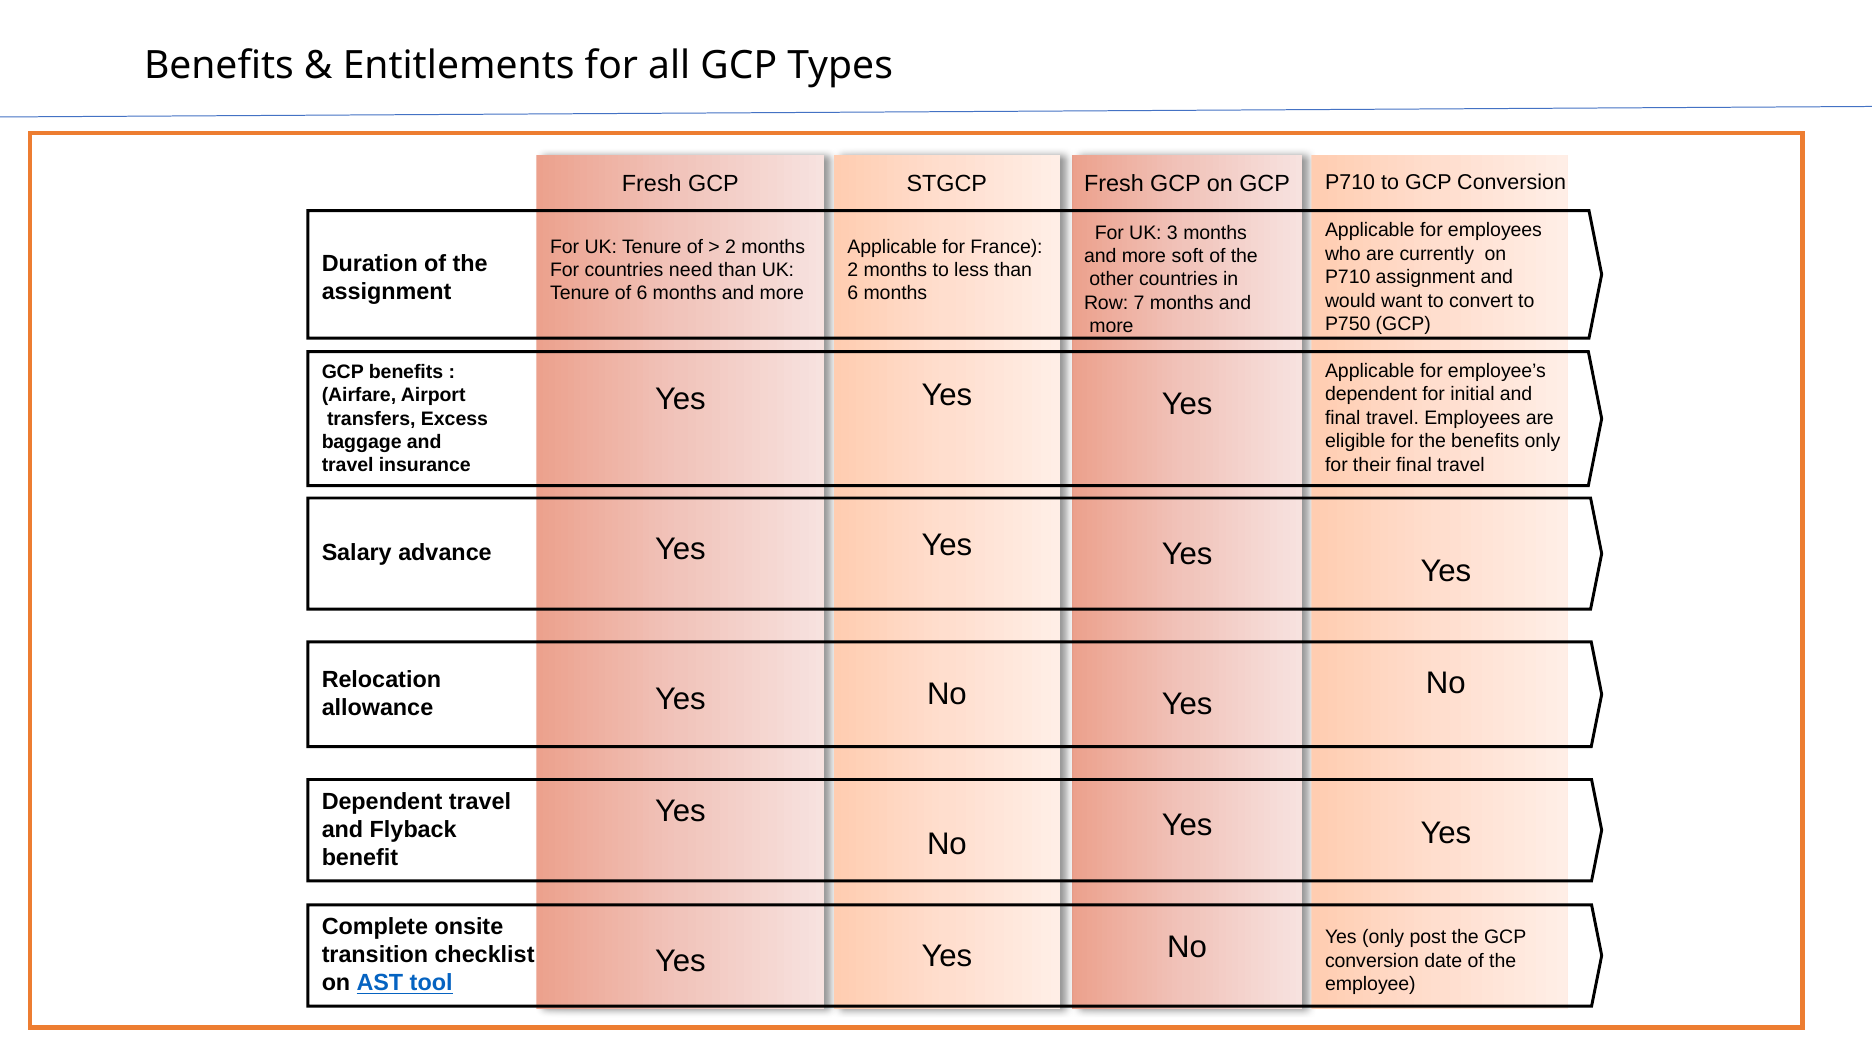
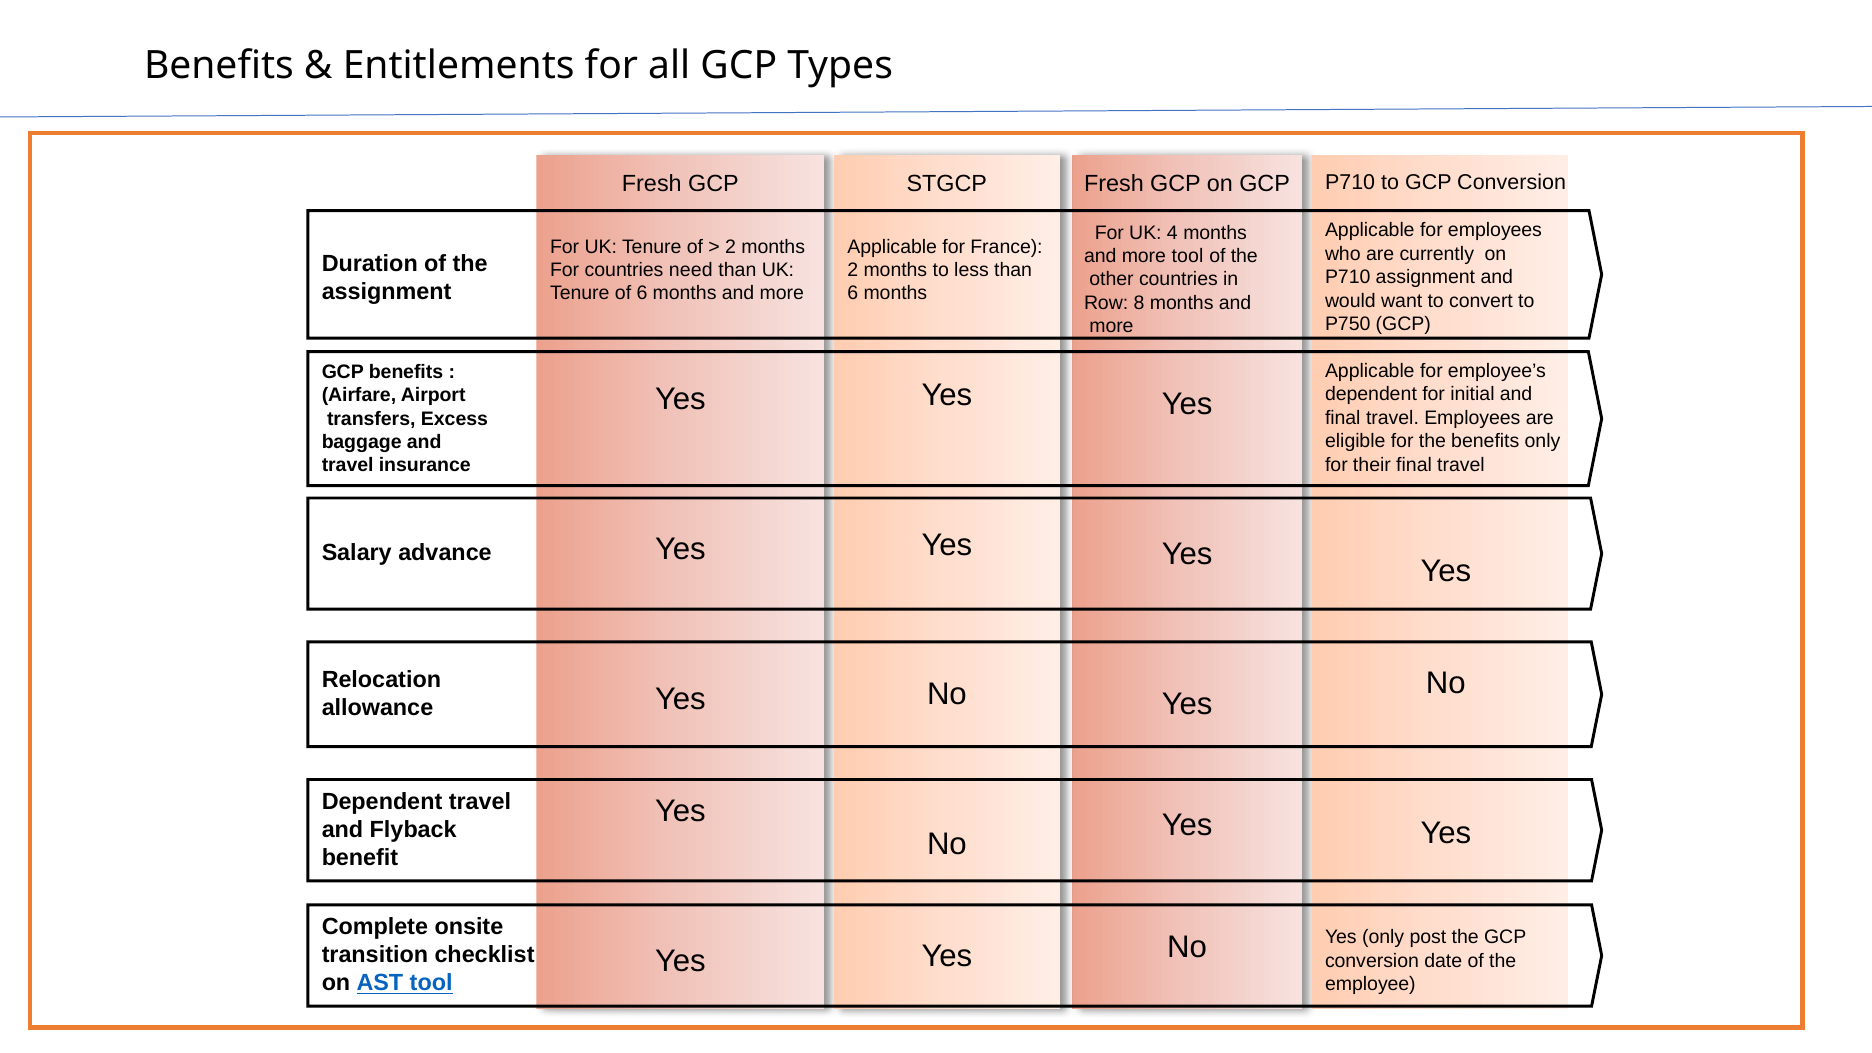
3: 3 -> 4
more soft: soft -> tool
7: 7 -> 8
